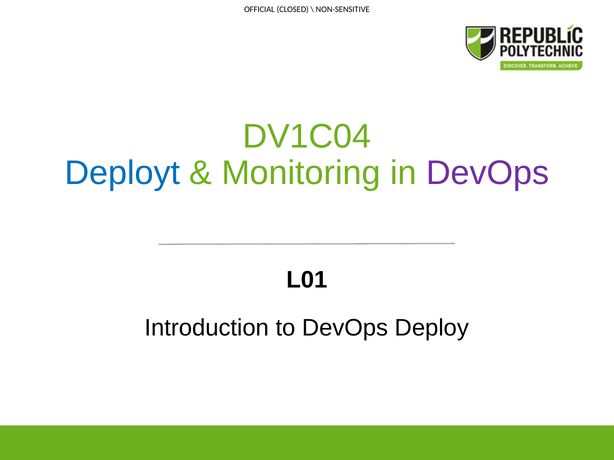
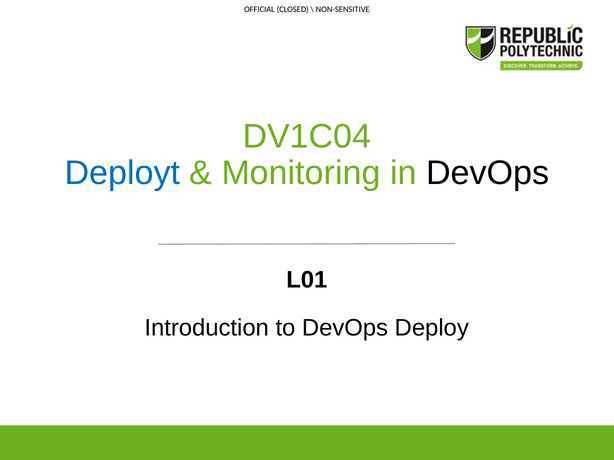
DevOps at (488, 173) colour: purple -> black
